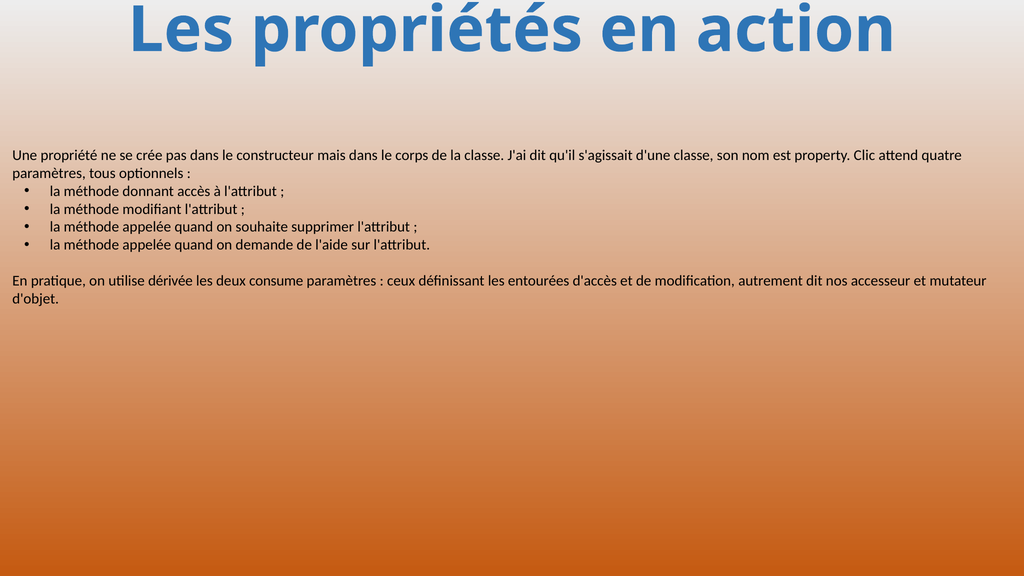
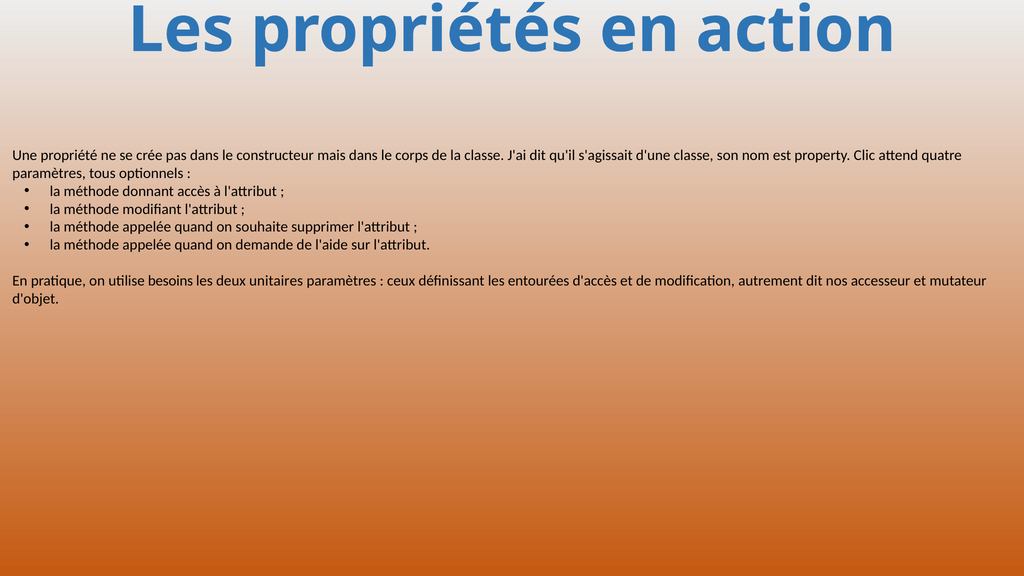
dérivée: dérivée -> besoins
consume: consume -> unitaires
